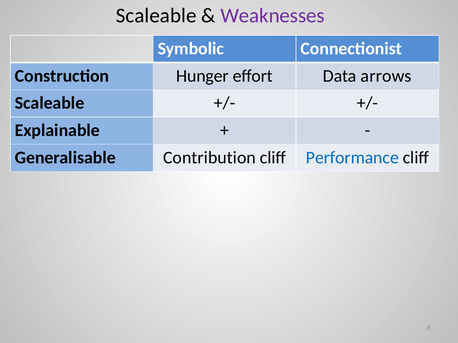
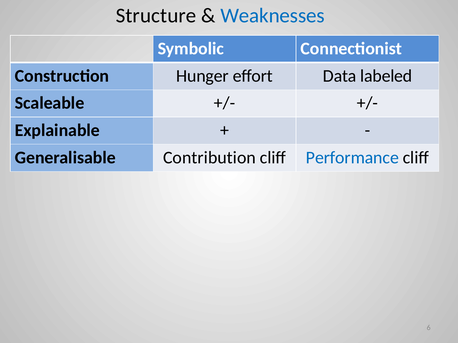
Scaleable at (156, 16): Scaleable -> Structure
Weaknesses colour: purple -> blue
arrows: arrows -> labeled
